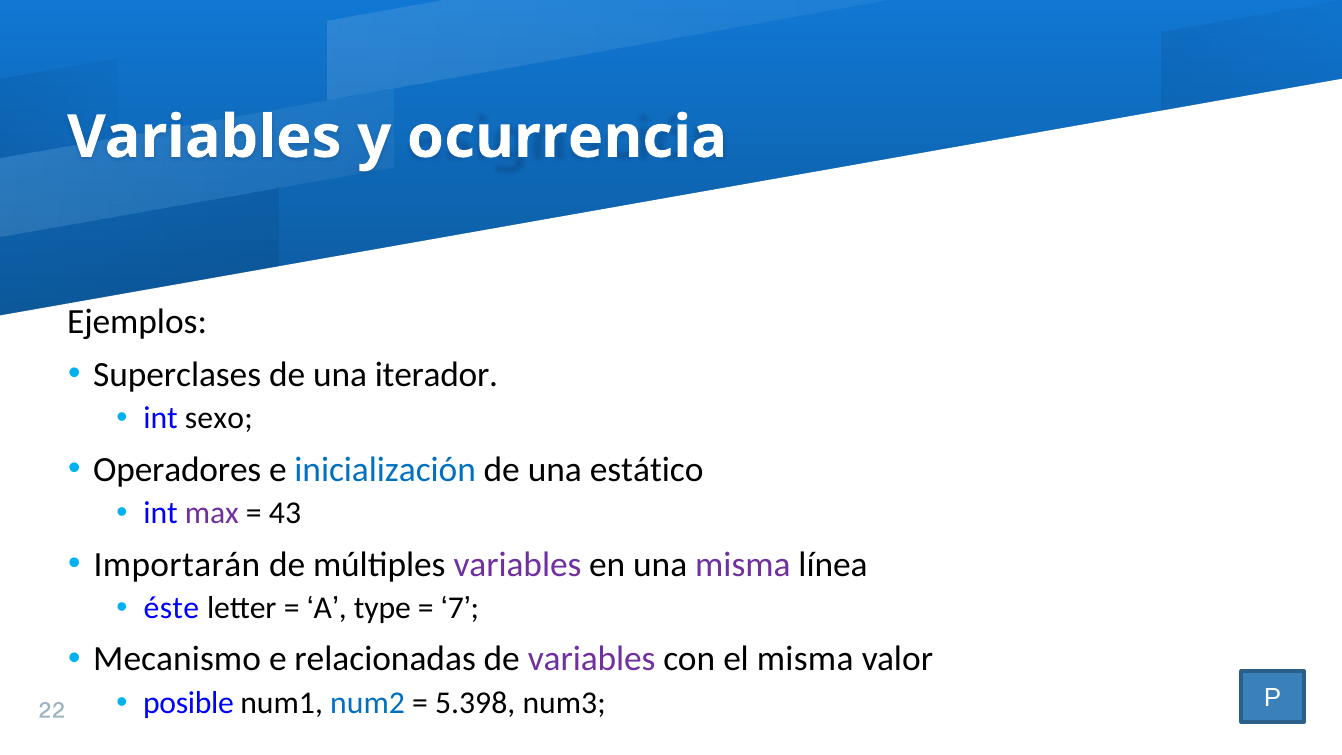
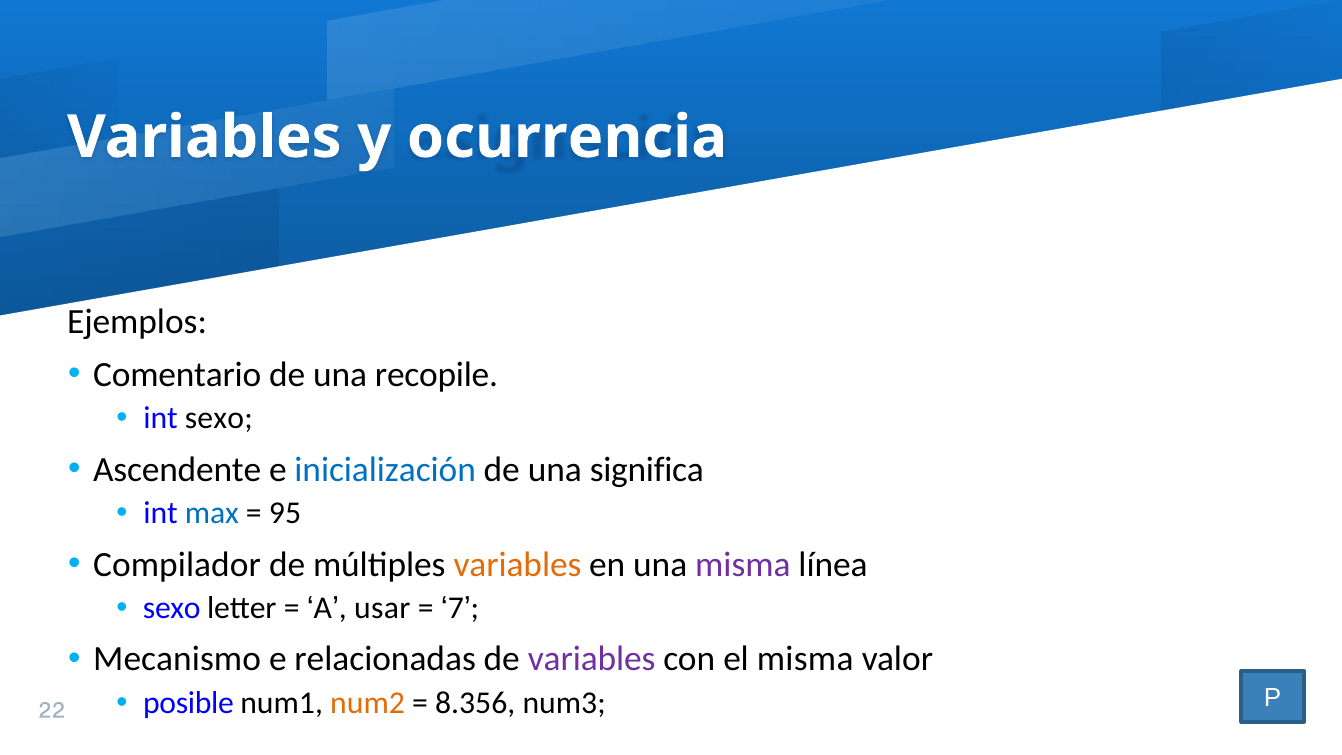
Superclases: Superclases -> Comentario
iterador: iterador -> recopile
Operadores: Operadores -> Ascendente
estático: estático -> significa
max colour: purple -> blue
43: 43 -> 95
Importarán: Importarán -> Compilador
variables at (517, 564) colour: purple -> orange
éste at (171, 608): éste -> sexo
type: type -> usar
num2 colour: blue -> orange
5.398: 5.398 -> 8.356
